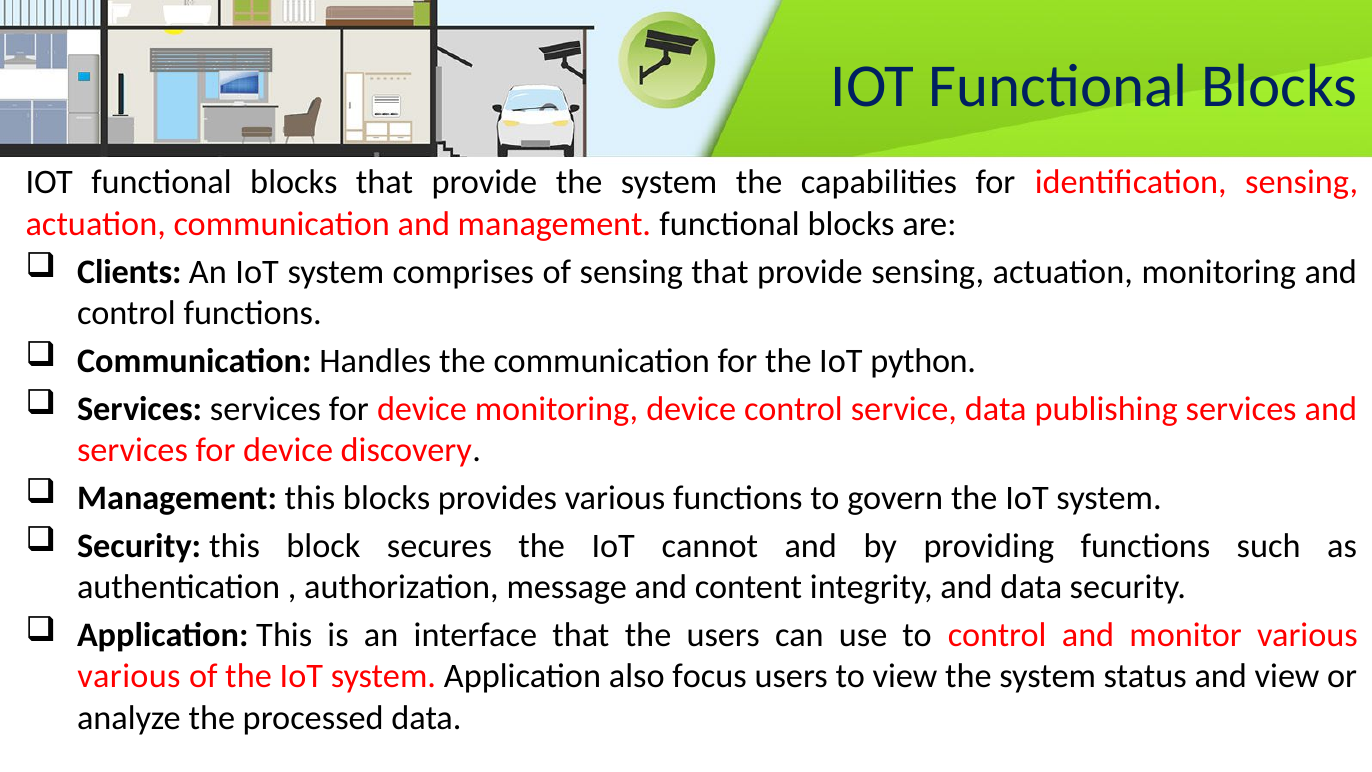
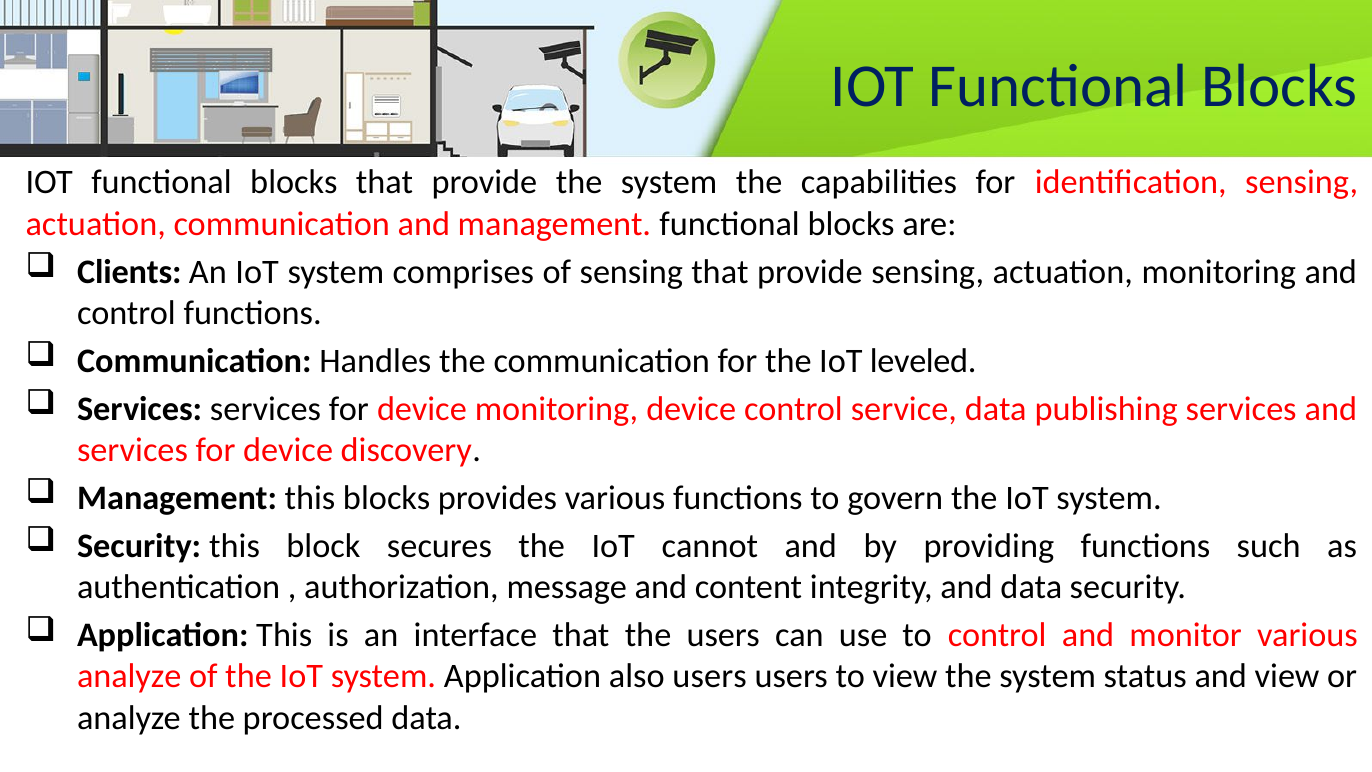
python: python -> leveled
various at (129, 676): various -> analyze
also focus: focus -> users
